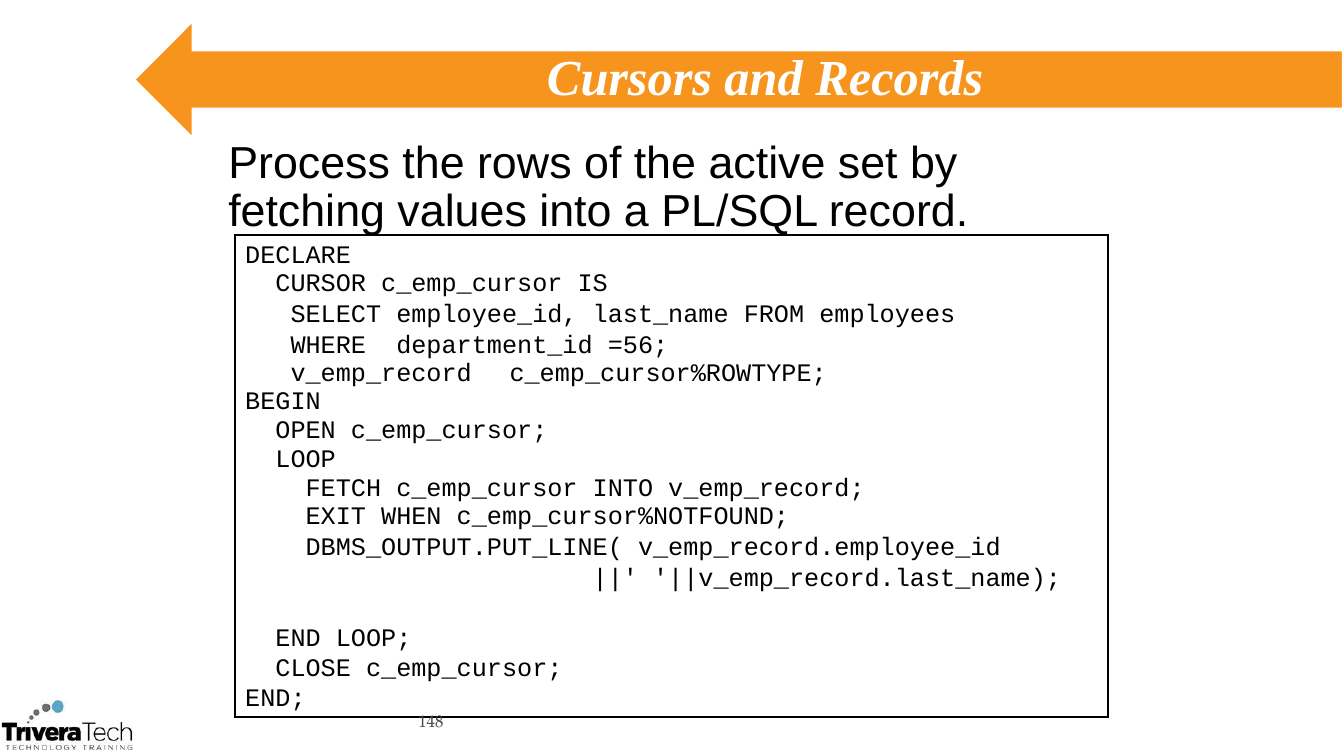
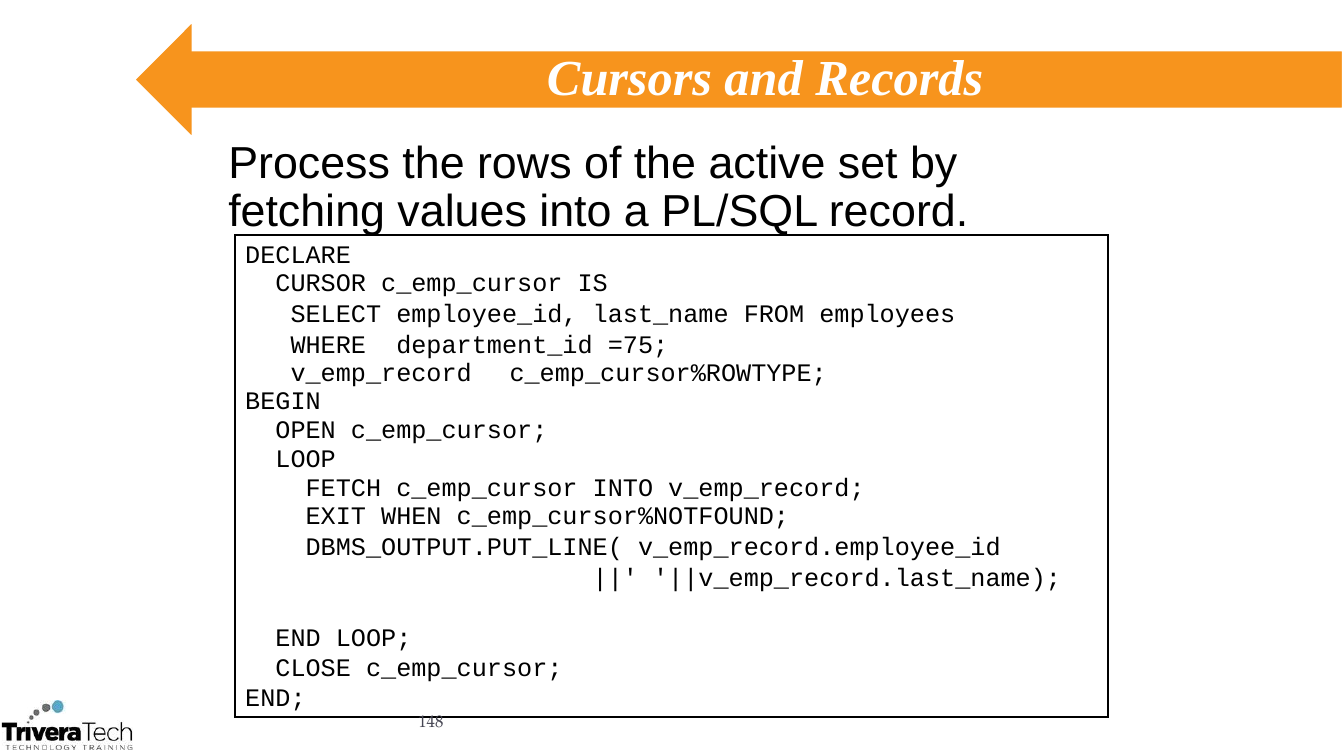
=56: =56 -> =75
